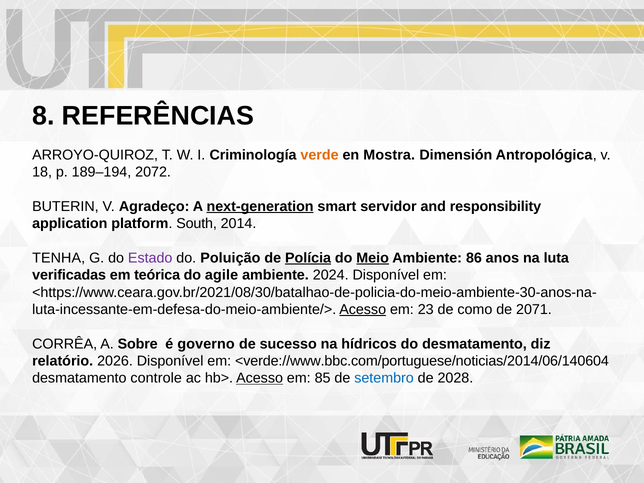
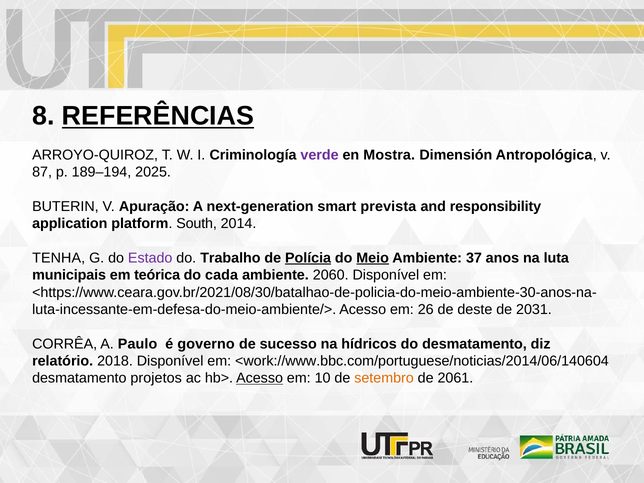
REFERÊNCIAS underline: none -> present
verde colour: orange -> purple
18: 18 -> 87
2072: 2072 -> 2025
Agradeço: Agradeço -> Apuração
next-generation underline: present -> none
servidor: servidor -> prevista
Poluição: Poluição -> Trabalho
86: 86 -> 37
verificadas: verificadas -> municipais
agile: agile -> cada
2024: 2024 -> 2060
Acesso at (363, 309) underline: present -> none
23: 23 -> 26
como: como -> deste
2071: 2071 -> 2031
Sobre: Sobre -> Paulo
2026: 2026 -> 2018
<verde://www.bbc.com/portuguese/noticias/2014/06/140604: <verde://www.bbc.com/portuguese/noticias/2014/06/140604 -> <work://www.bbc.com/portuguese/noticias/2014/06/140604
controle: controle -> projetos
85: 85 -> 10
setembro colour: blue -> orange
2028: 2028 -> 2061
